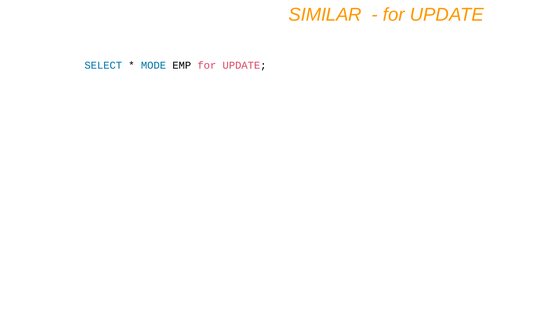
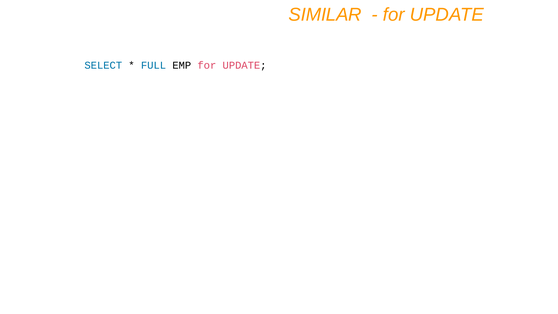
MODE: MODE -> FULL
